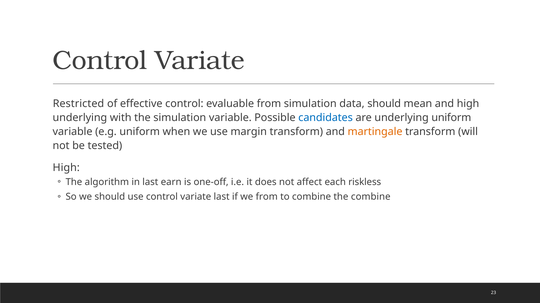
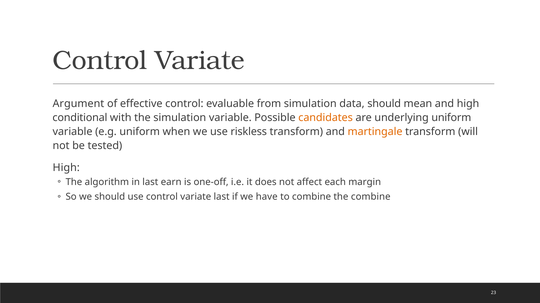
Restricted: Restricted -> Argument
underlying at (80, 118): underlying -> conditional
candidates colour: blue -> orange
margin: margin -> riskless
riskless: riskless -> margin
we from: from -> have
